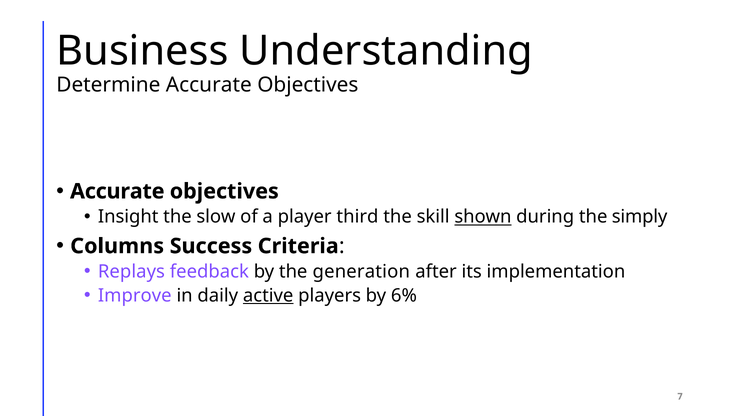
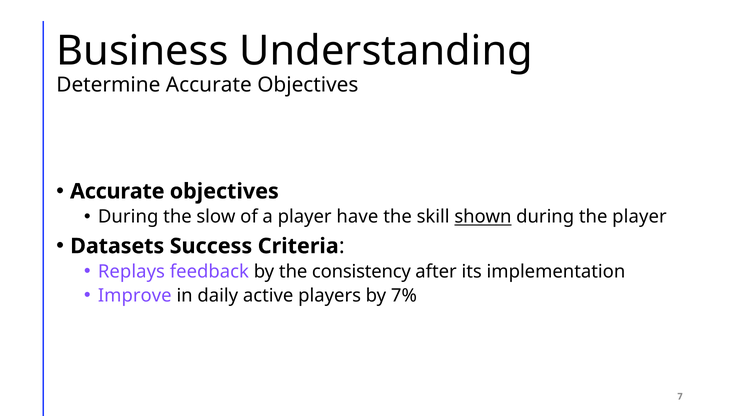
Insight at (128, 217): Insight -> During
third: third -> have
the simply: simply -> player
Columns: Columns -> Datasets
generation: generation -> consistency
active underline: present -> none
6%: 6% -> 7%
